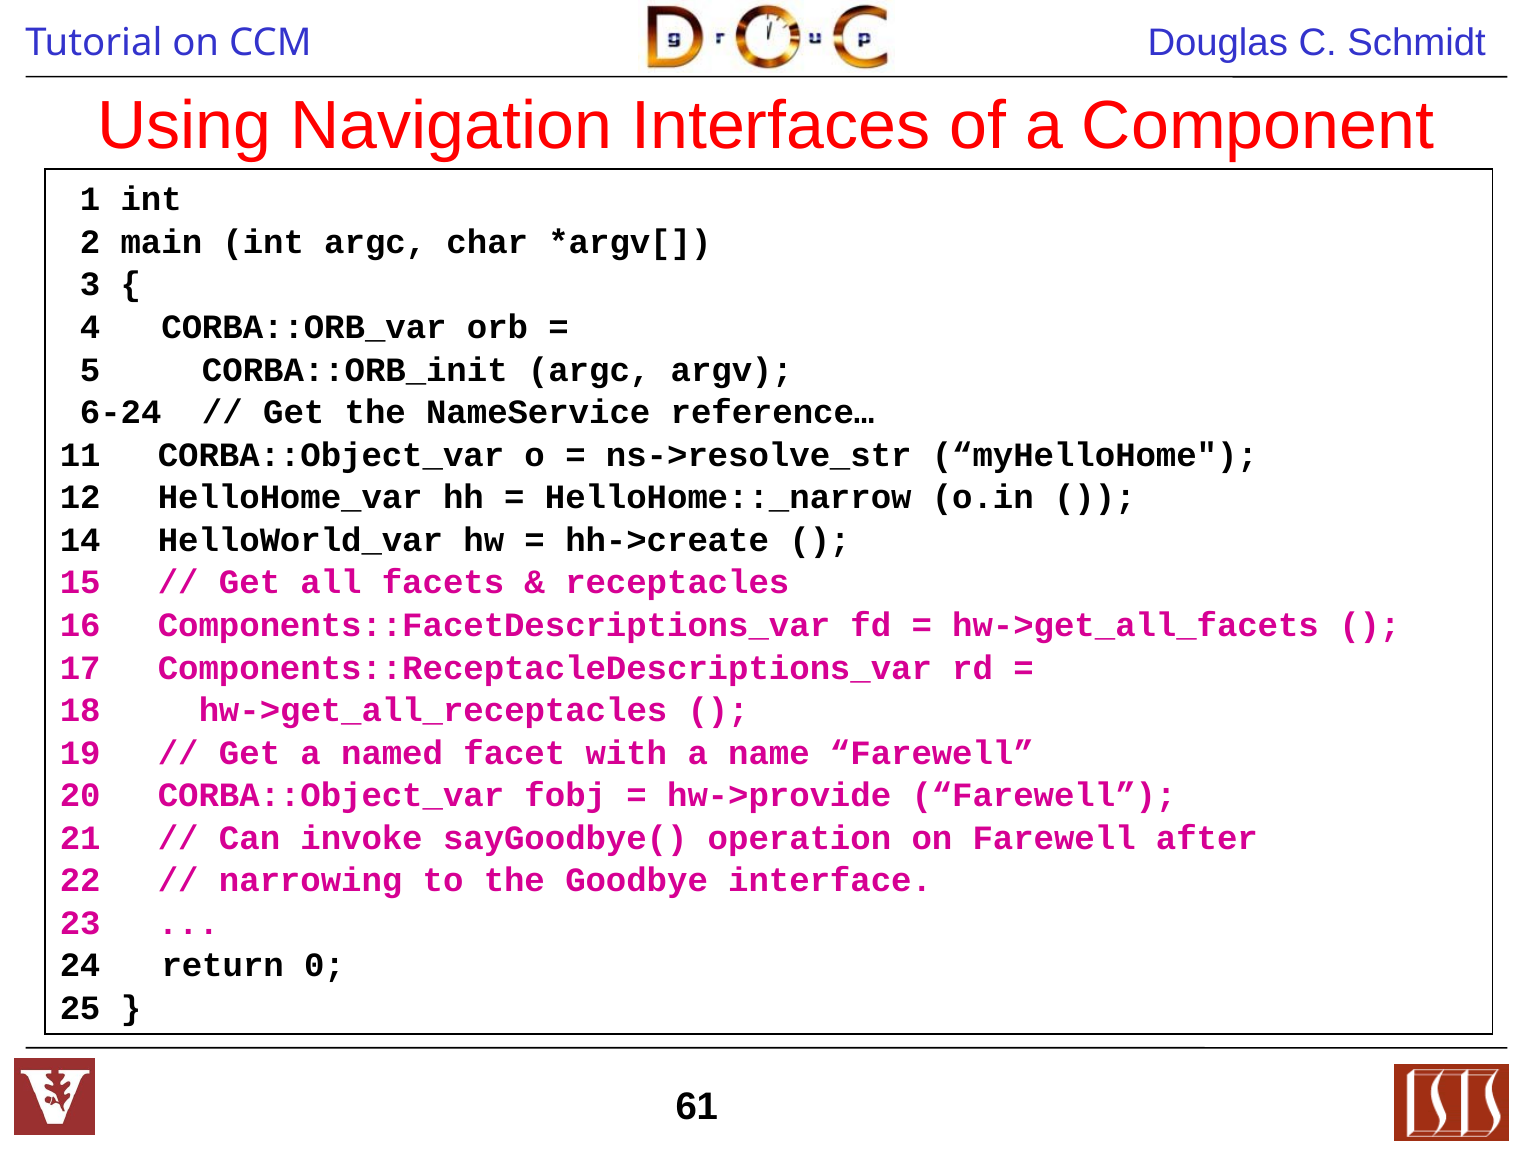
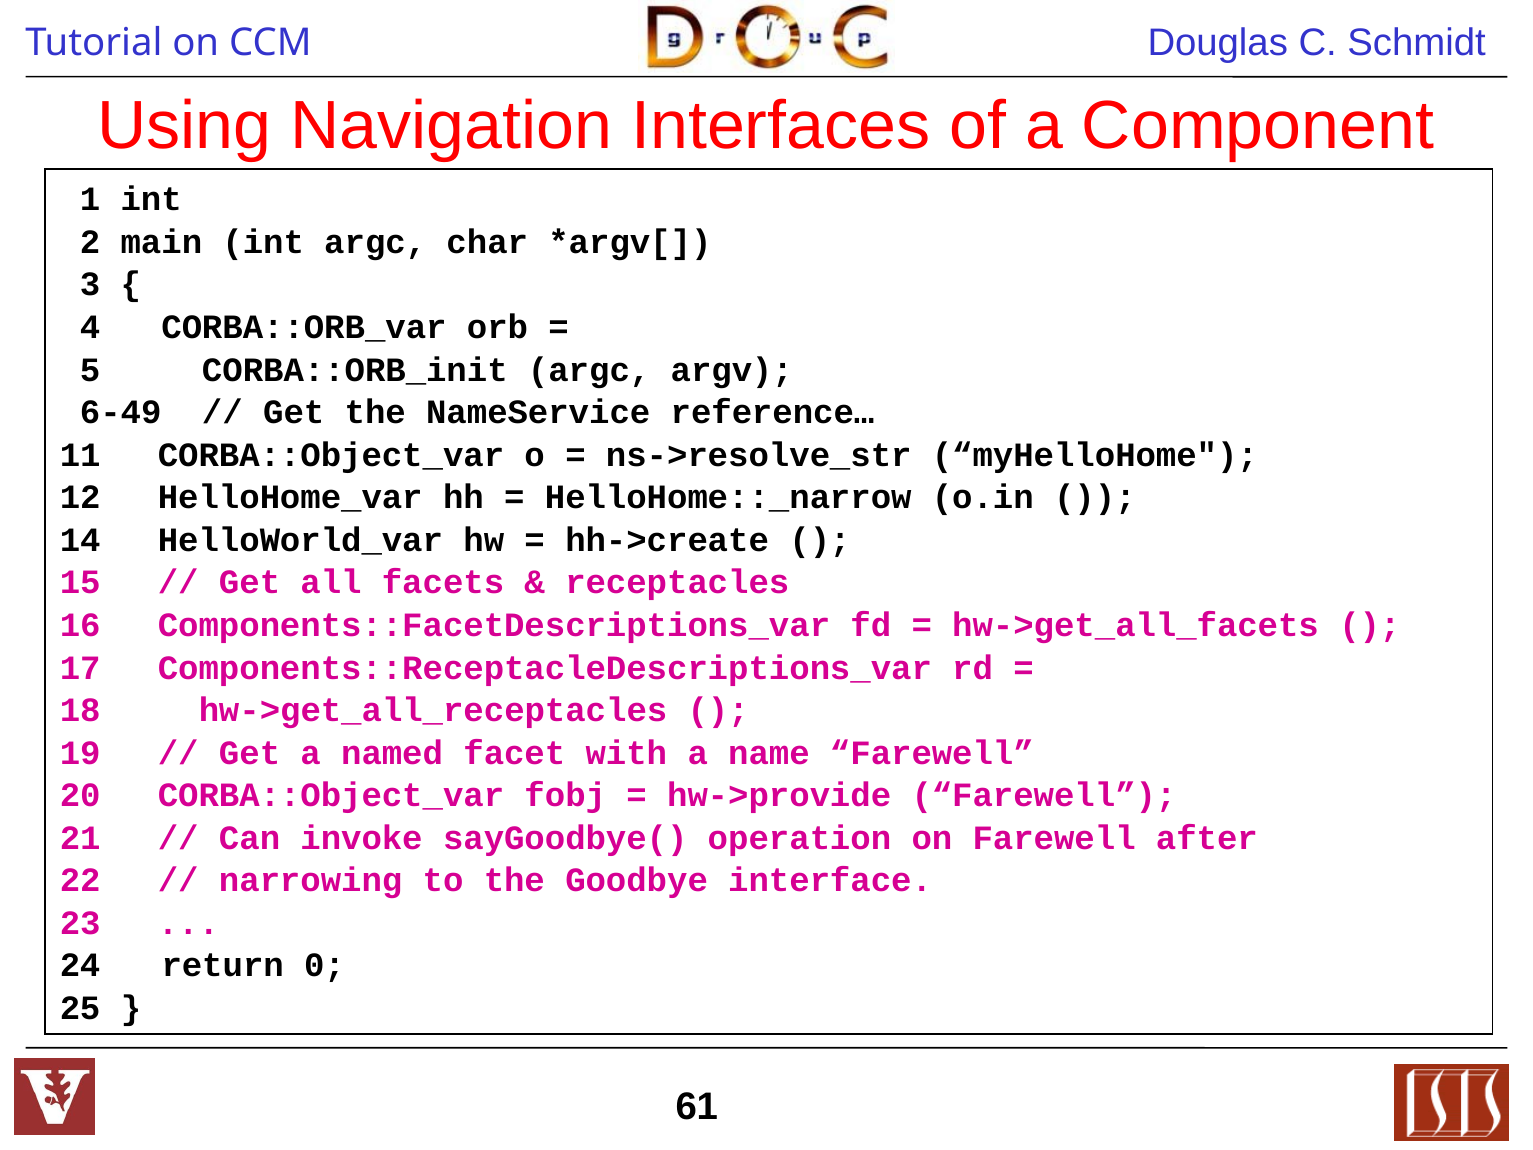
6-24: 6-24 -> 6-49
